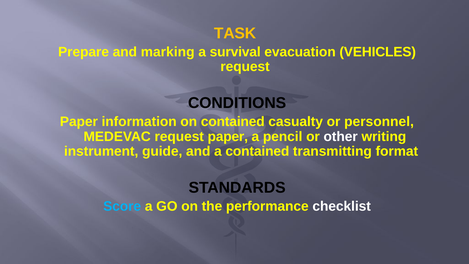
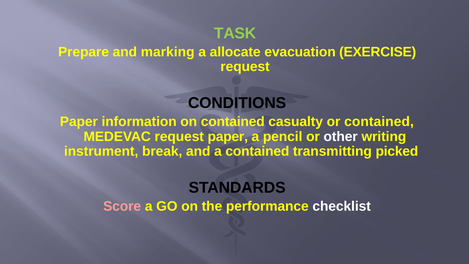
TASK colour: yellow -> light green
survival: survival -> allocate
VEHICLES: VEHICLES -> EXERCISE
or personnel: personnel -> contained
guide: guide -> break
format: format -> picked
Score colour: light blue -> pink
